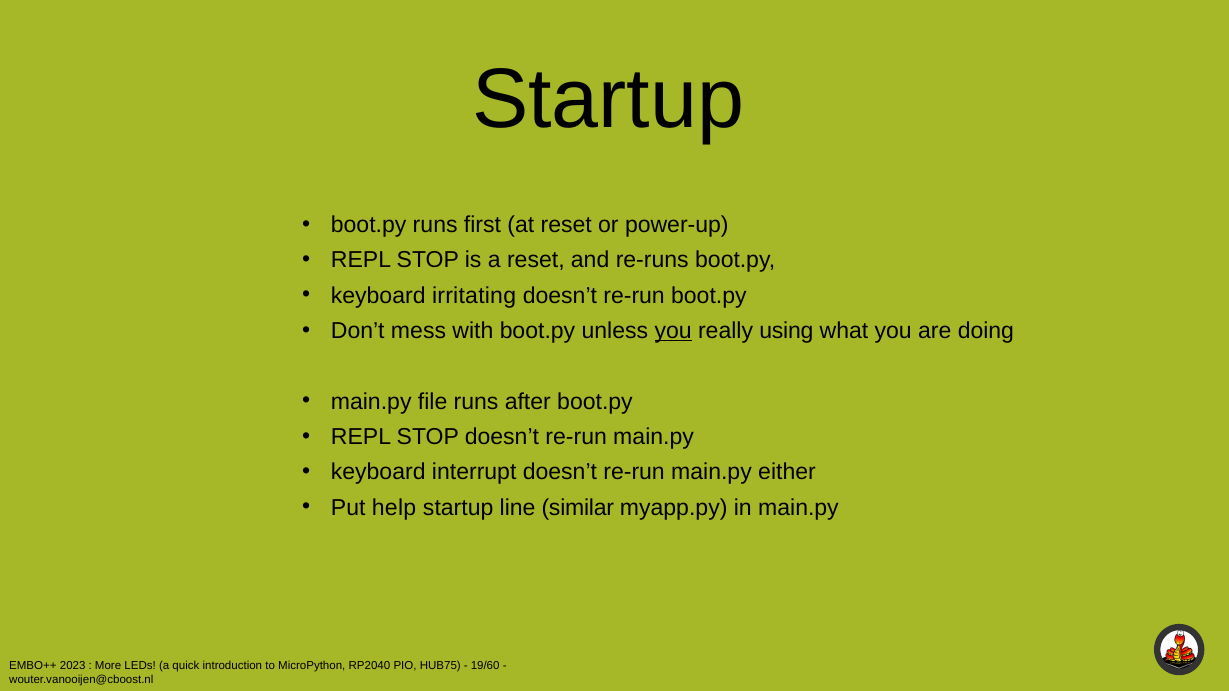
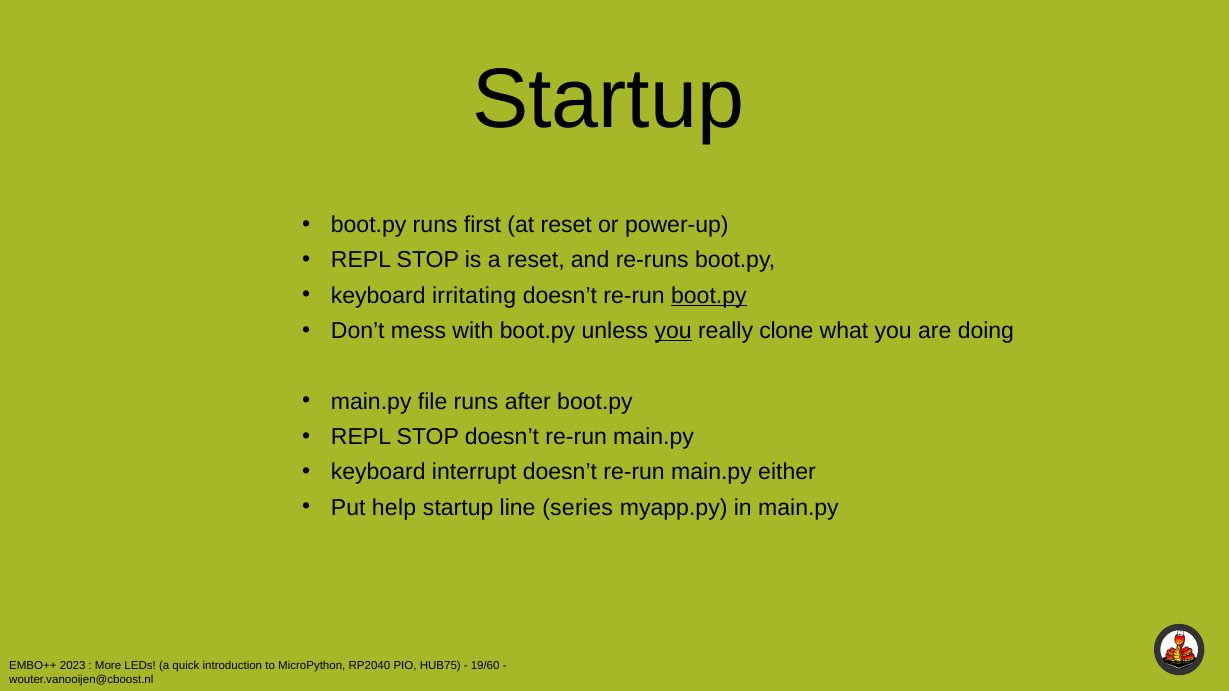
boot.py at (709, 296) underline: none -> present
using: using -> clone
similar: similar -> series
